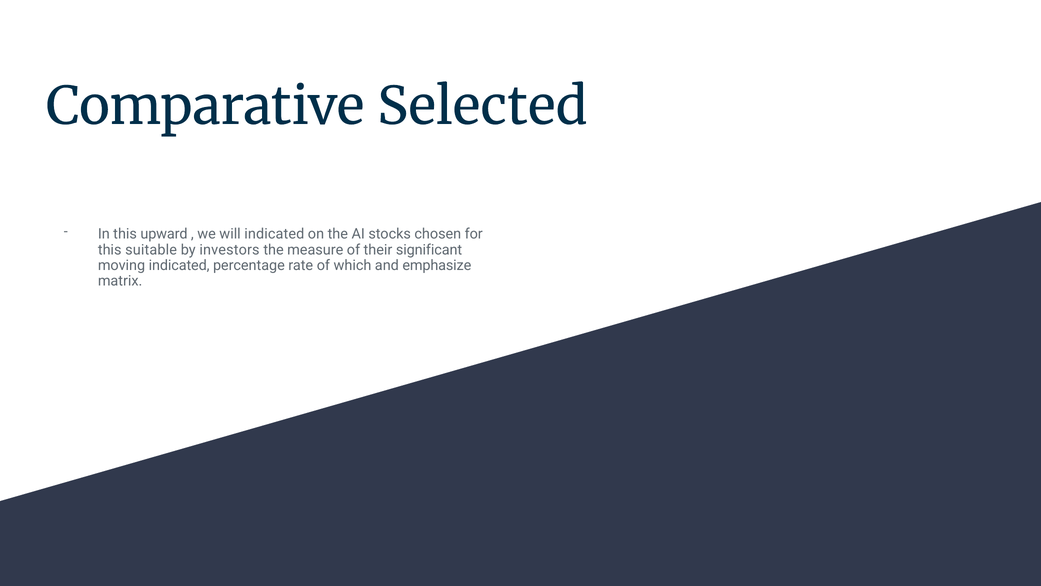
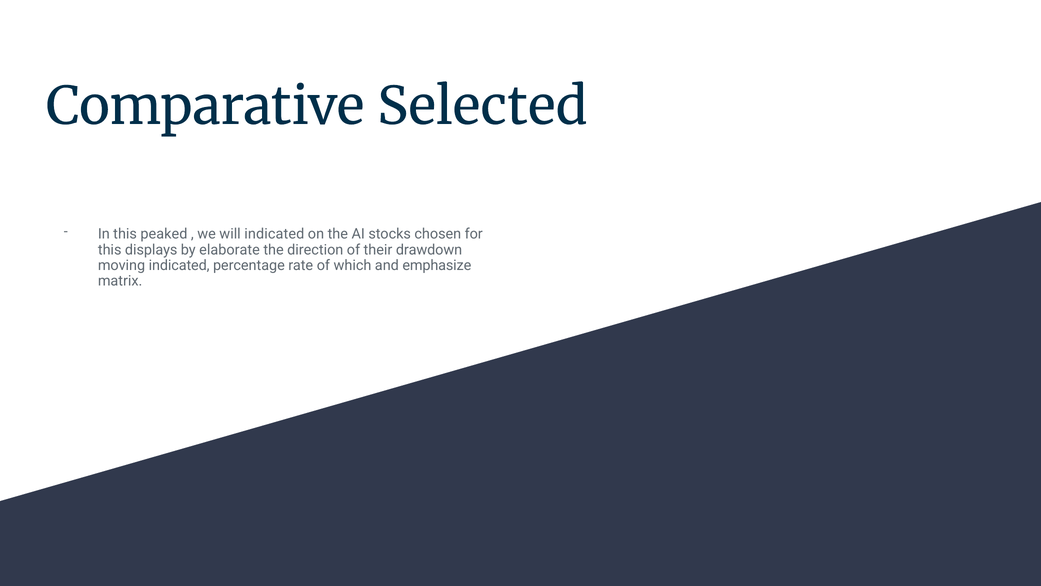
upward: upward -> peaked
suitable: suitable -> displays
investors: investors -> elaborate
measure: measure -> direction
significant: significant -> drawdown
